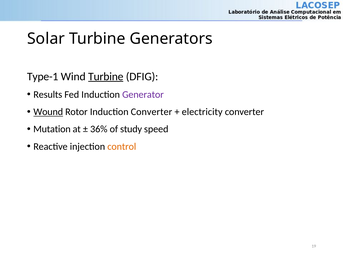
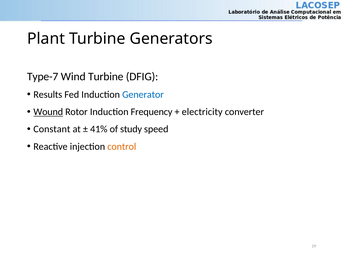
Solar: Solar -> Plant
Type-1: Type-1 -> Type-7
Turbine at (106, 76) underline: present -> none
Generator colour: purple -> blue
Induction Converter: Converter -> Frequency
Mutation: Mutation -> Constant
36%: 36% -> 41%
